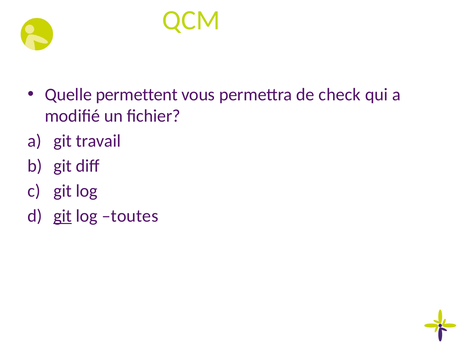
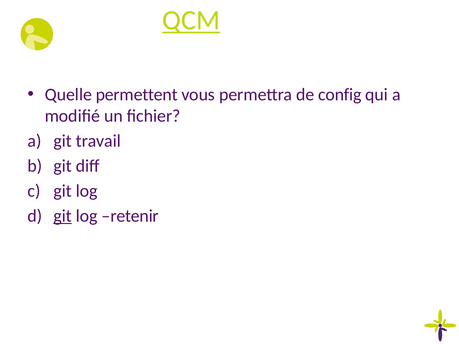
QCM underline: none -> present
check: check -> config
toutes: toutes -> retenir
